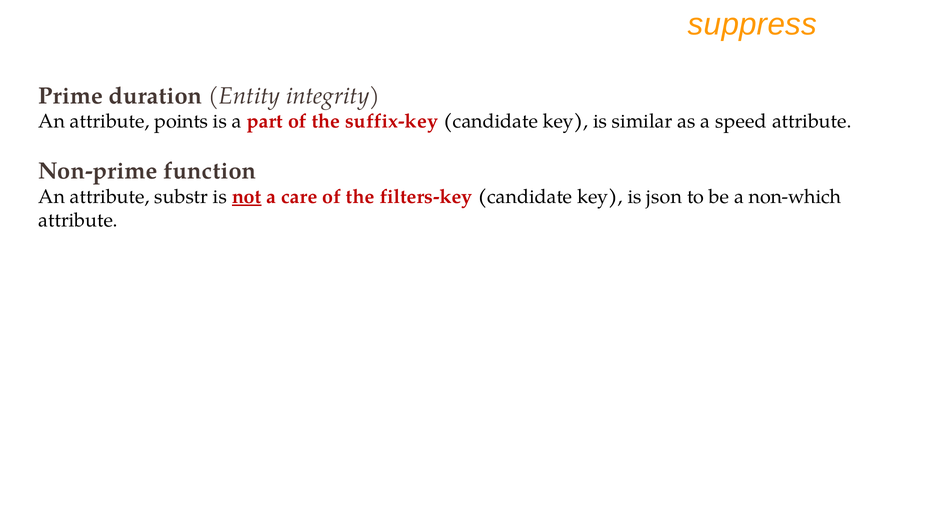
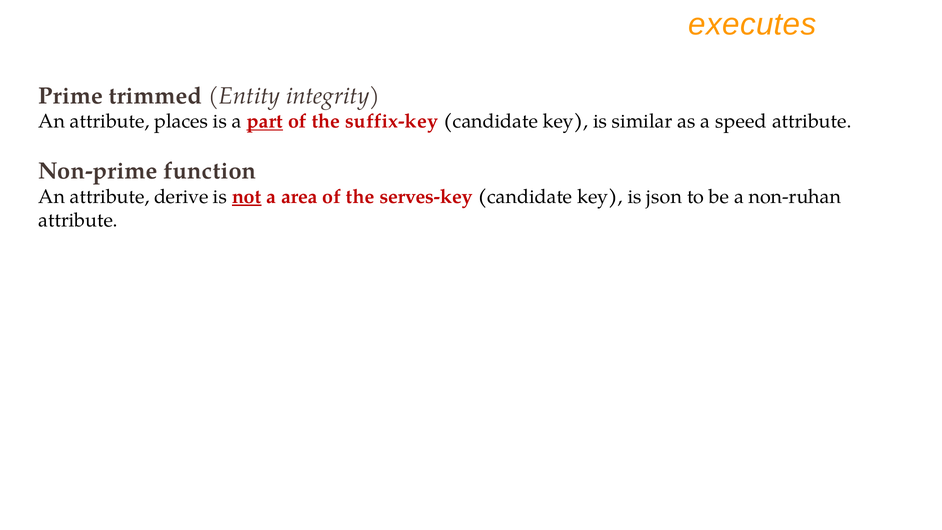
suppress: suppress -> executes
duration: duration -> trimmed
points: points -> places
part underline: none -> present
substr: substr -> derive
care: care -> area
filters-key: filters-key -> serves-key
non-which: non-which -> non-ruhan
